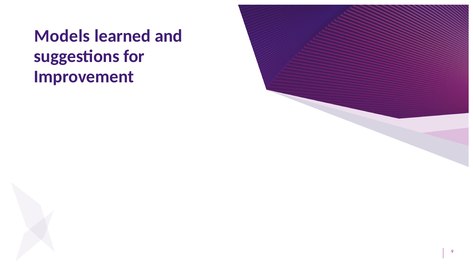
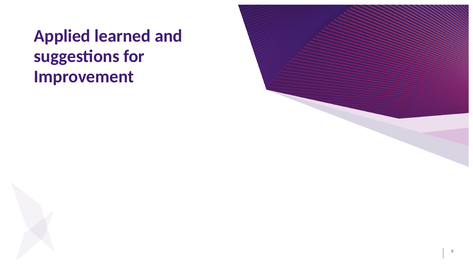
Models: Models -> Applied
